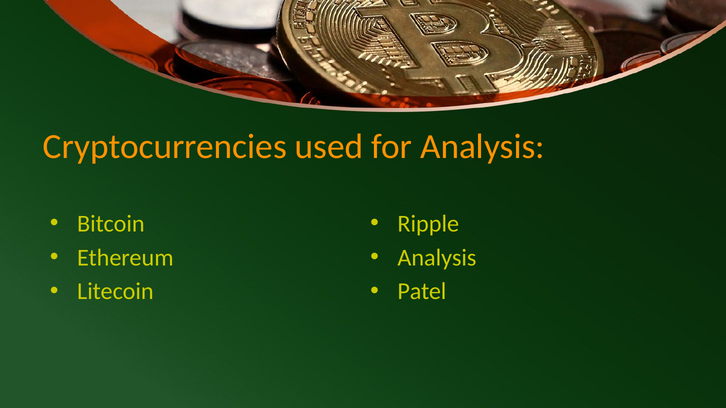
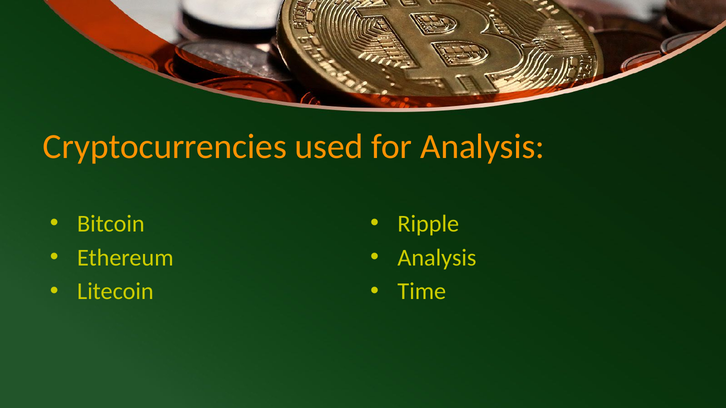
Patel: Patel -> Time
